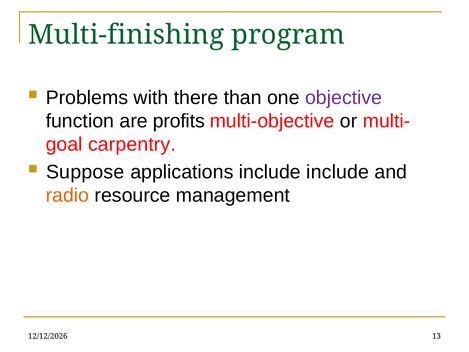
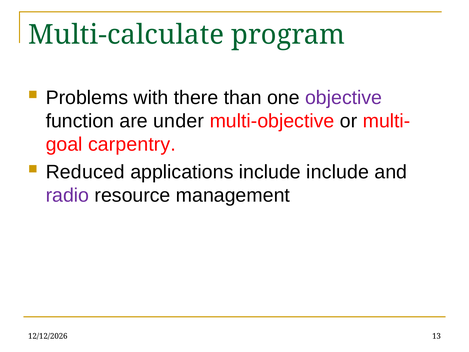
Multi-finishing: Multi-finishing -> Multi-calculate
profits: profits -> under
Suppose: Suppose -> Reduced
radio colour: orange -> purple
